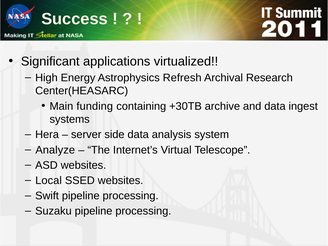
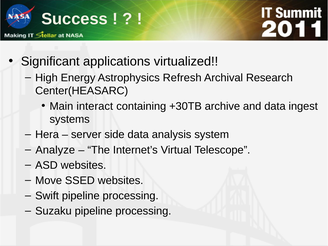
funding: funding -> interact
Local: Local -> Move
